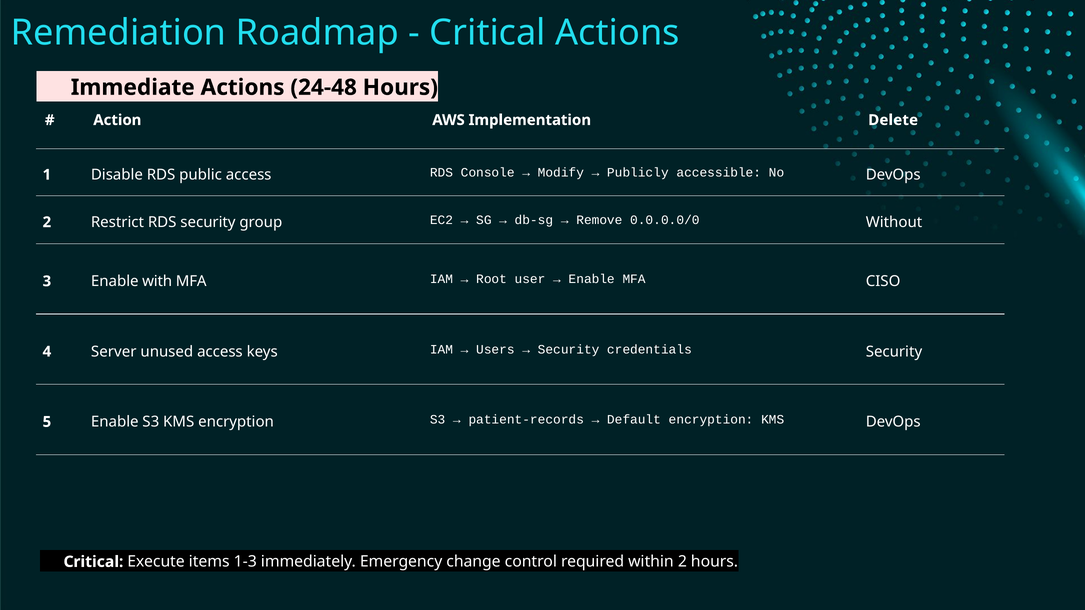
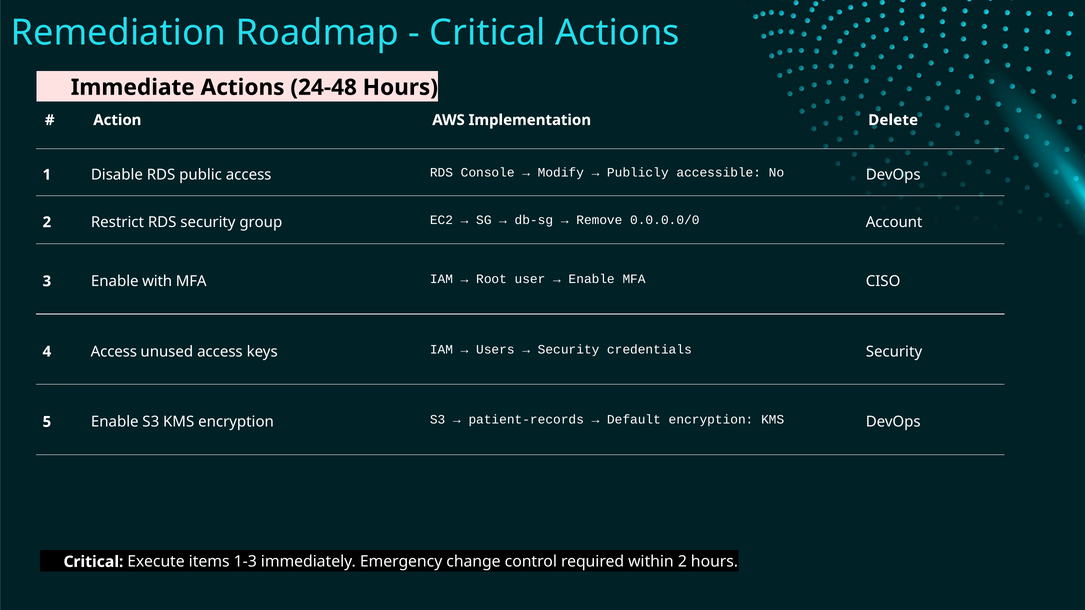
Without: Without -> Account
4 Server: Server -> Access
